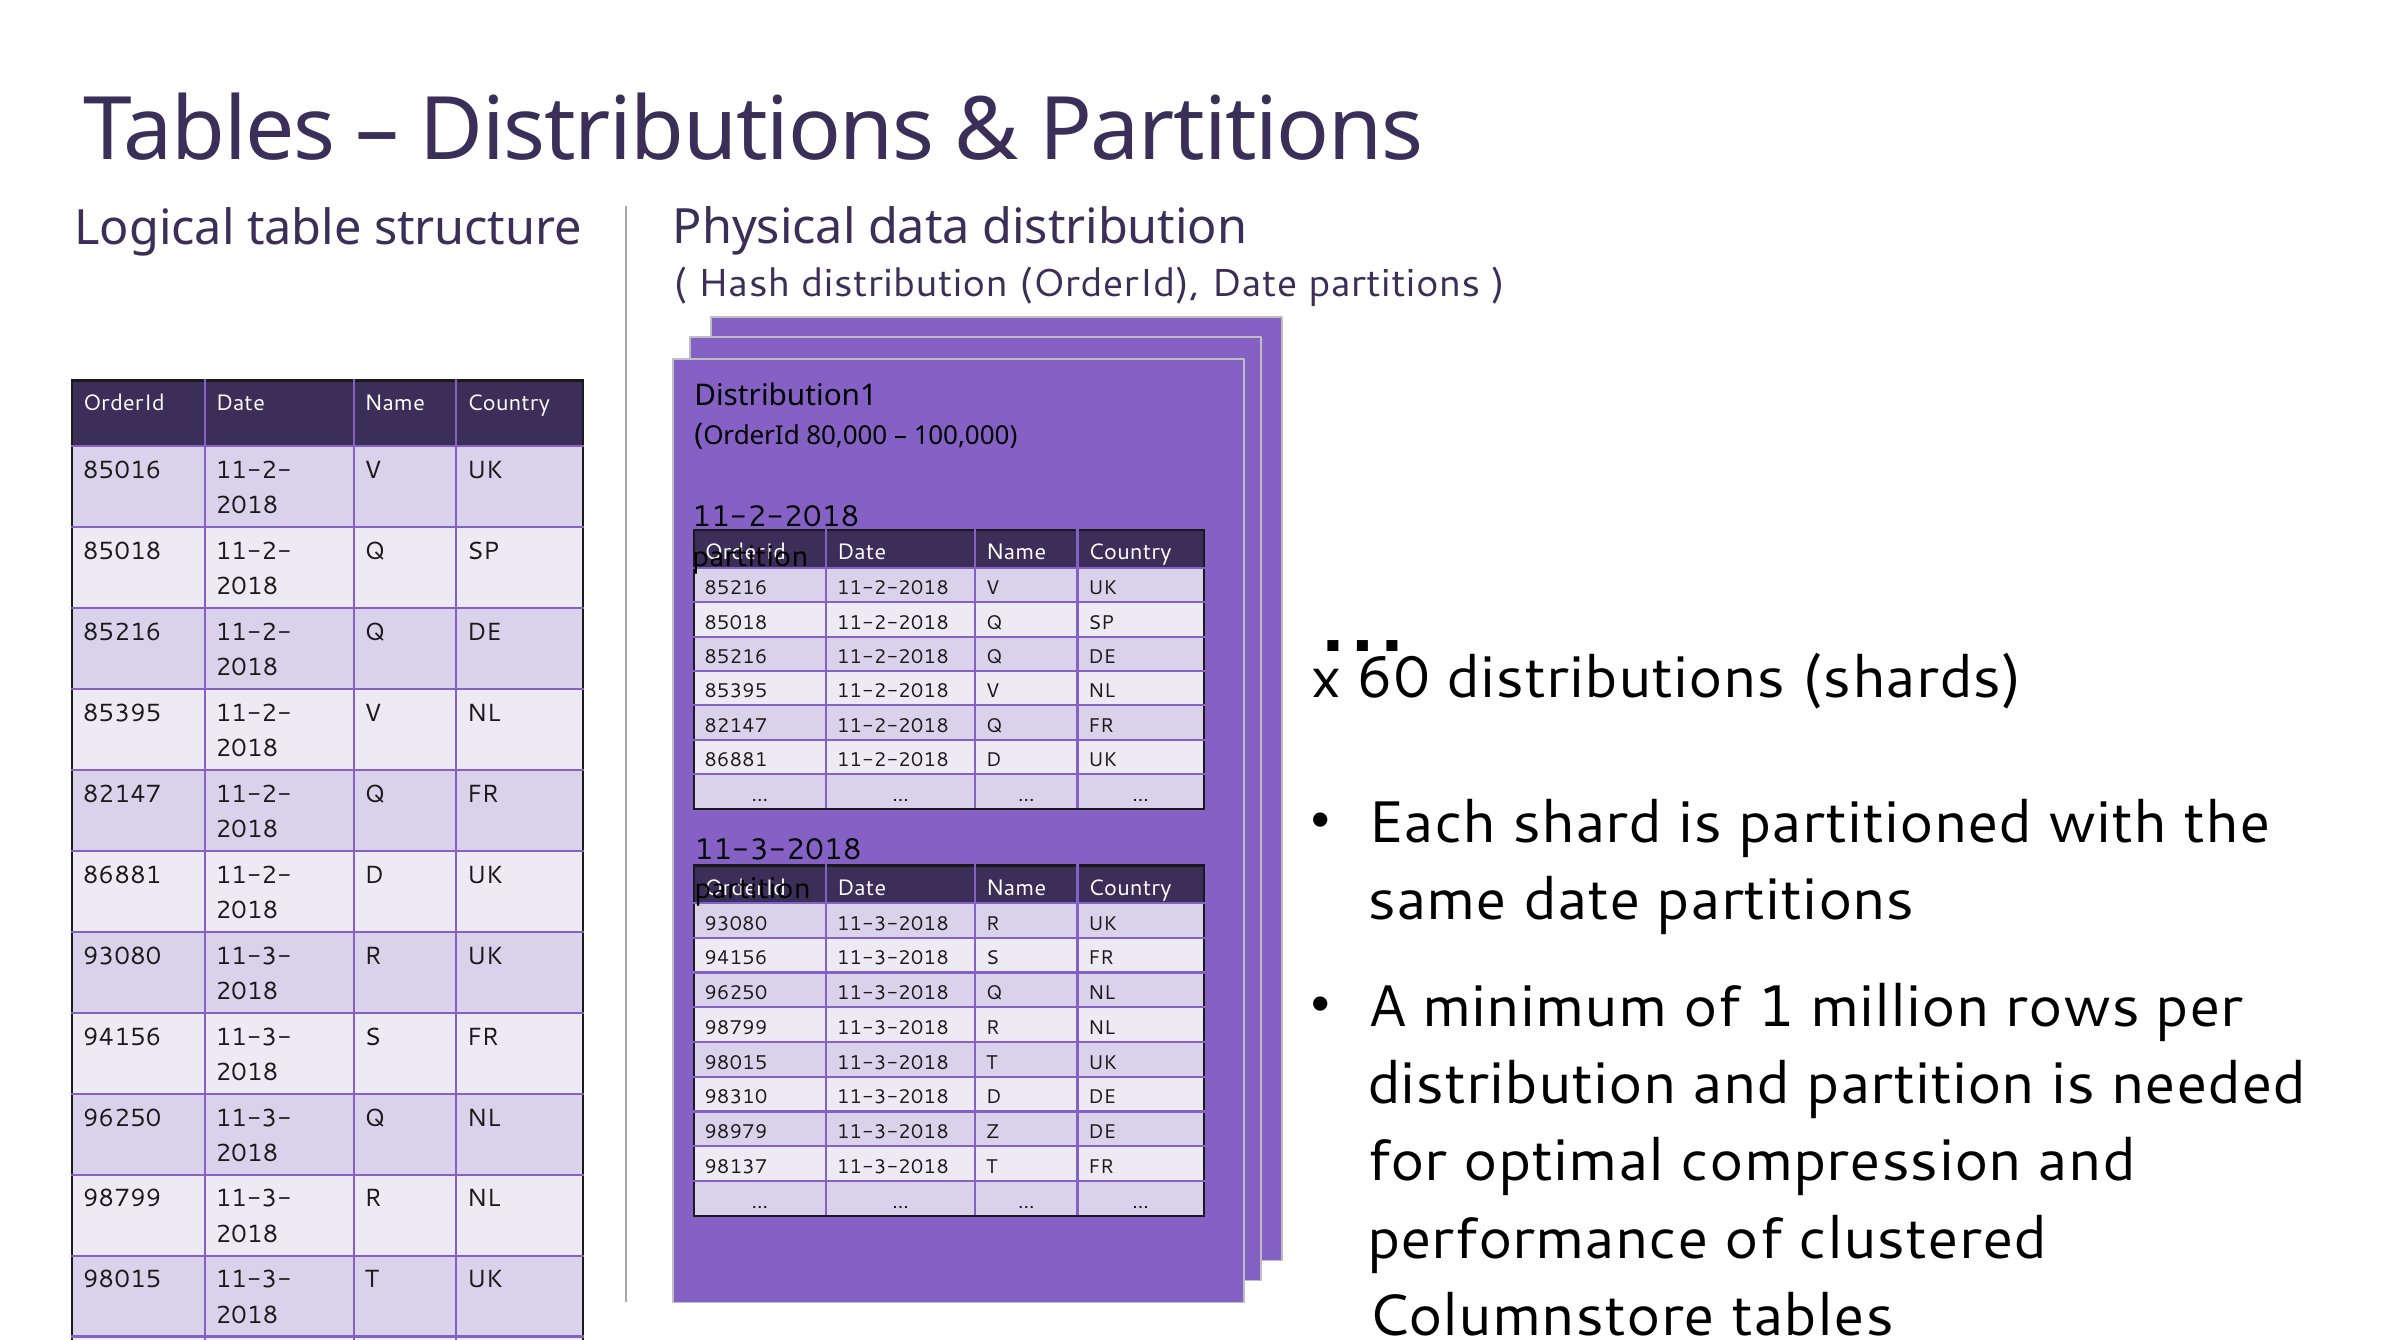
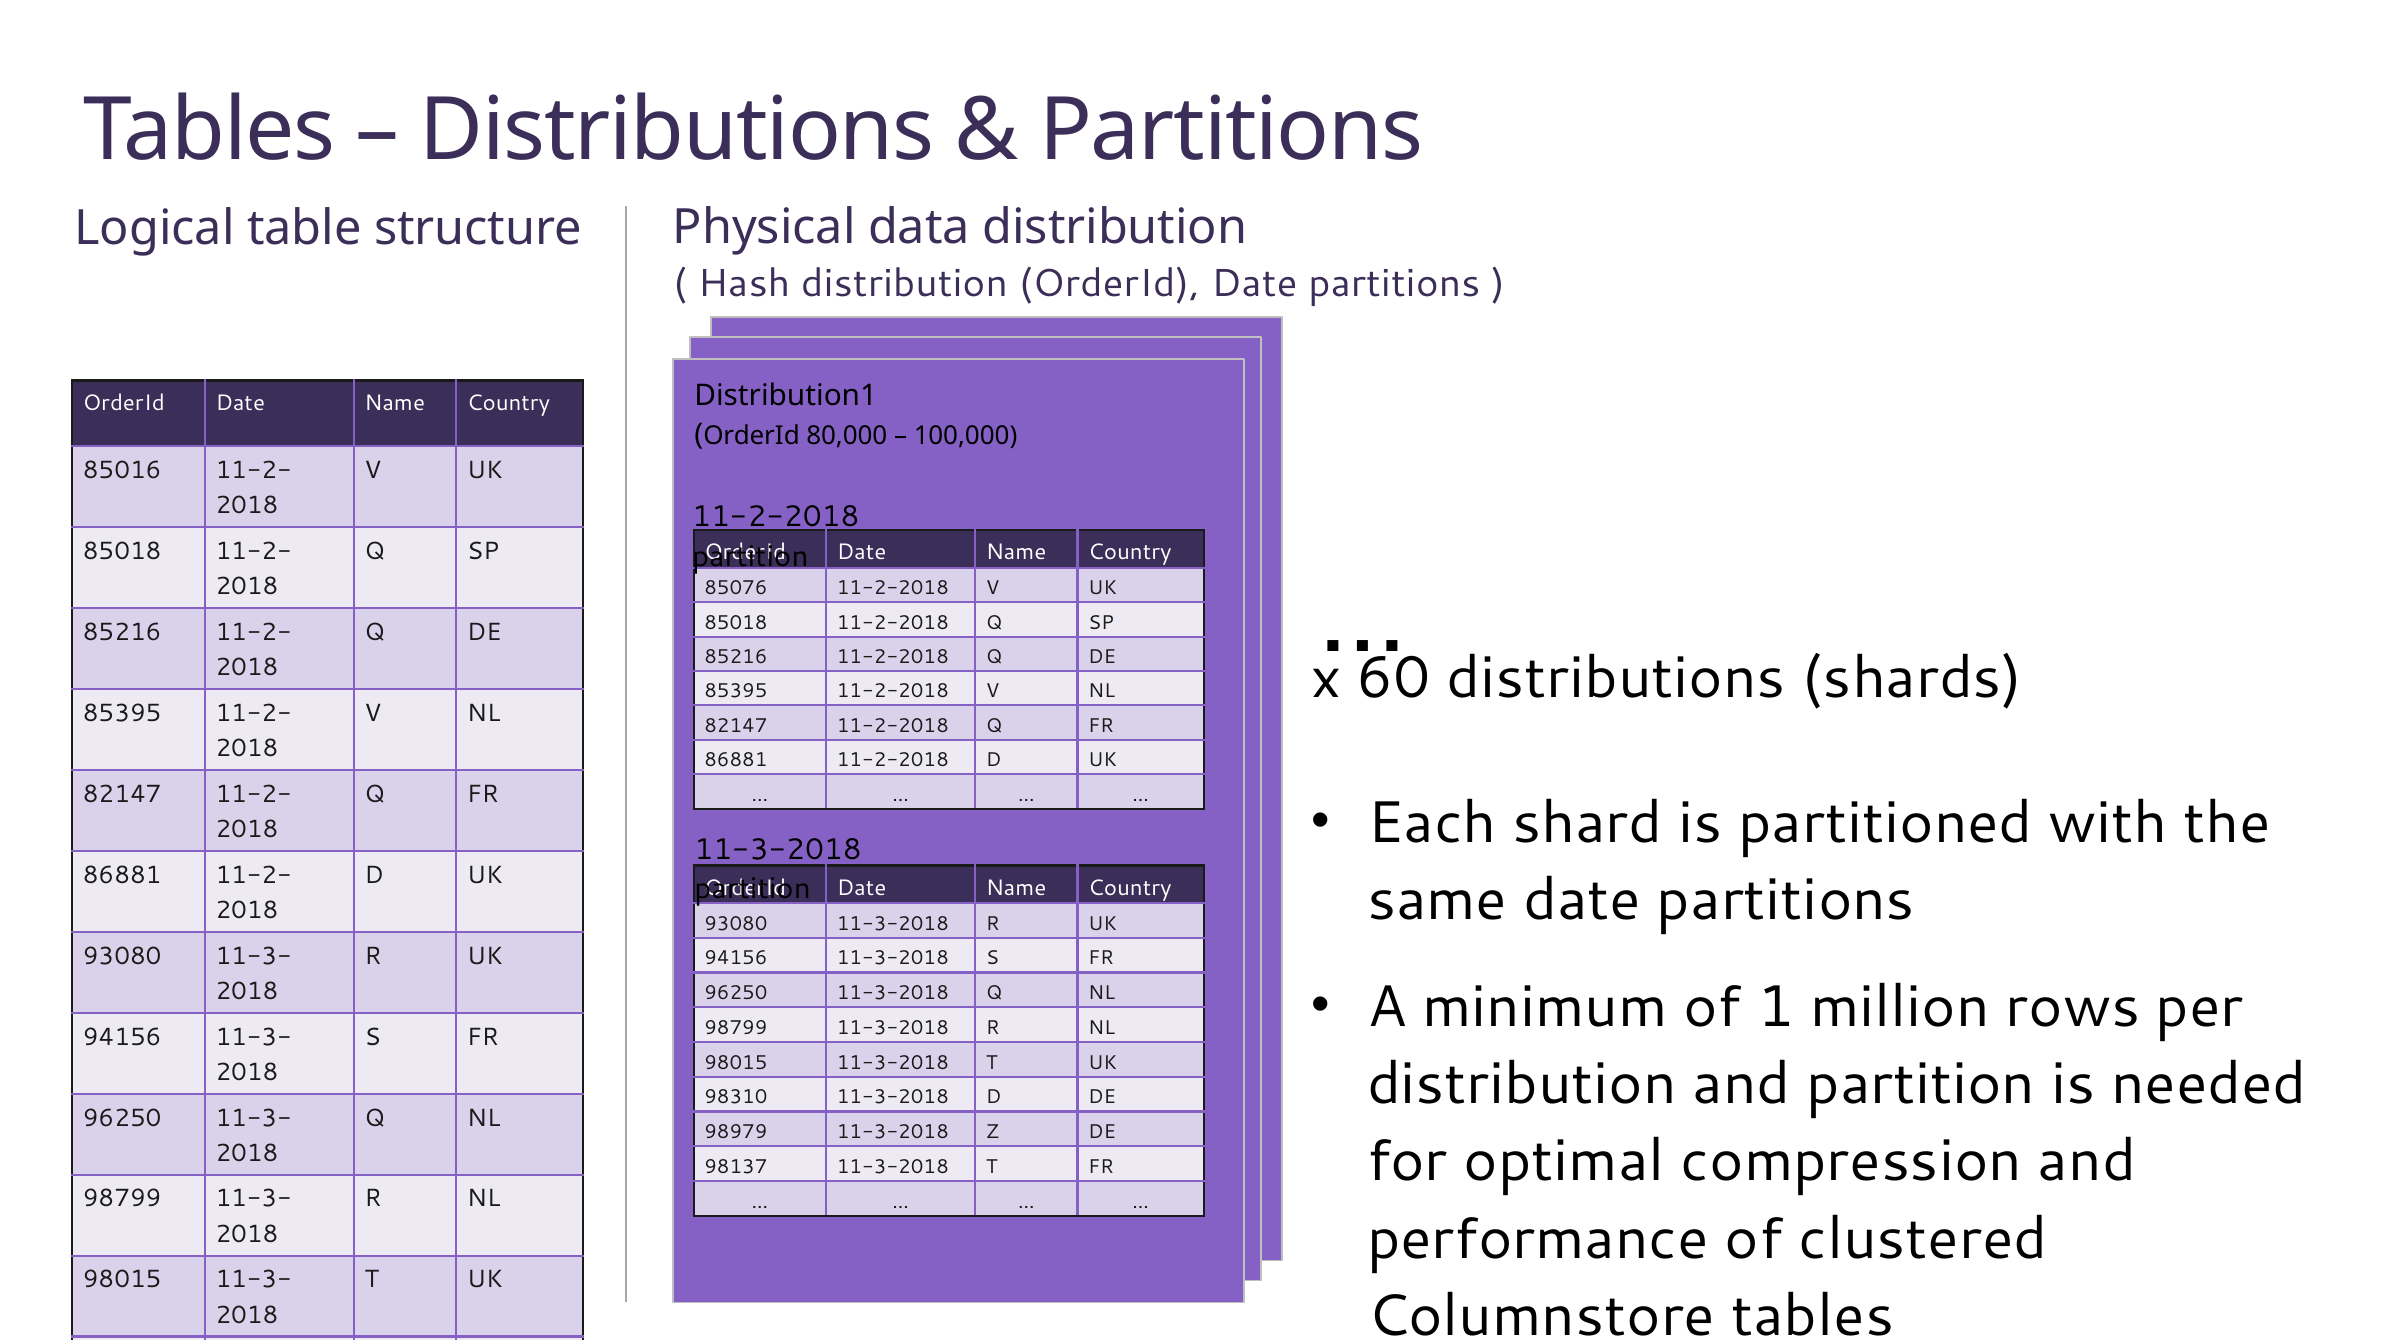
85216 at (736, 588): 85216 -> 85076
